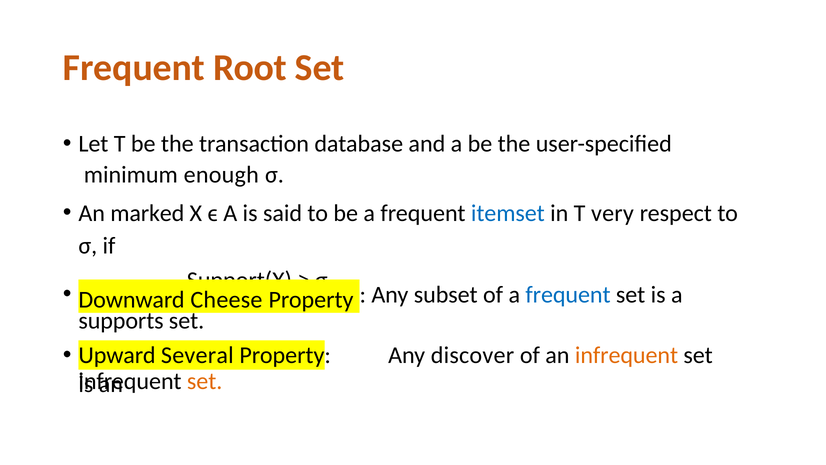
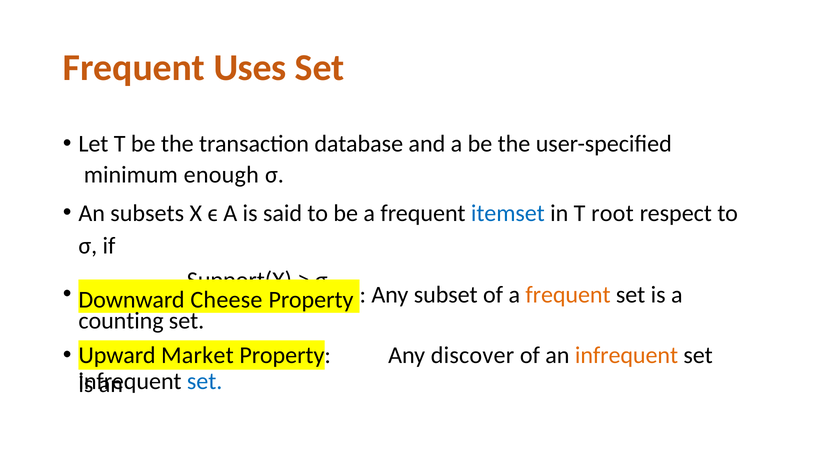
Root: Root -> Uses
marked: marked -> subsets
very: very -> root
frequent at (568, 294) colour: blue -> orange
supports: supports -> counting
Several: Several -> Market
set at (205, 381) colour: orange -> blue
